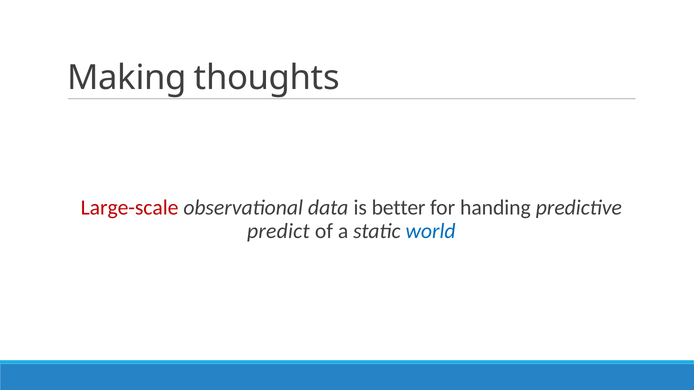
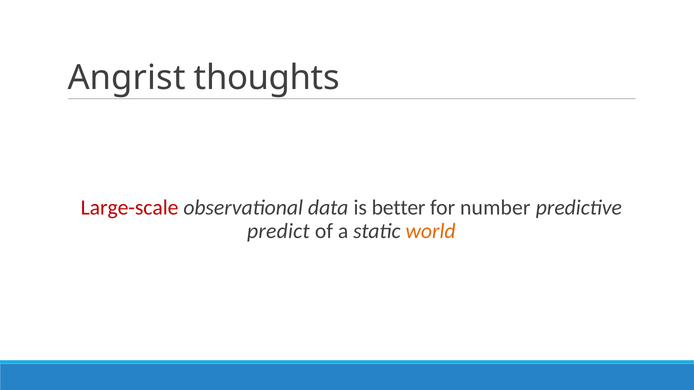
Making: Making -> Angrist
handing: handing -> number
world colour: blue -> orange
